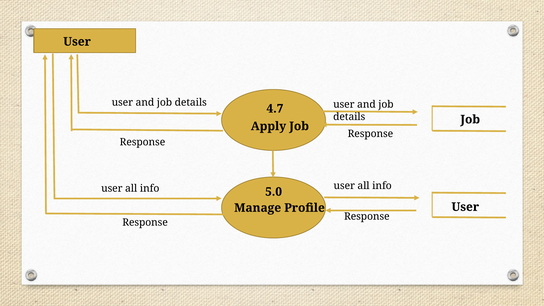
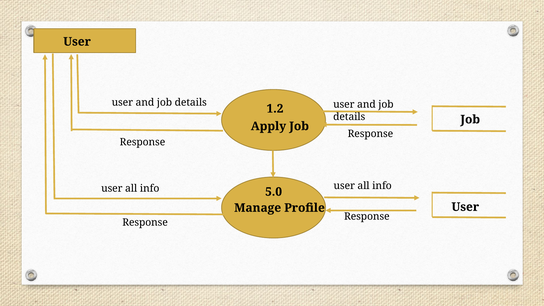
4.7: 4.7 -> 1.2
